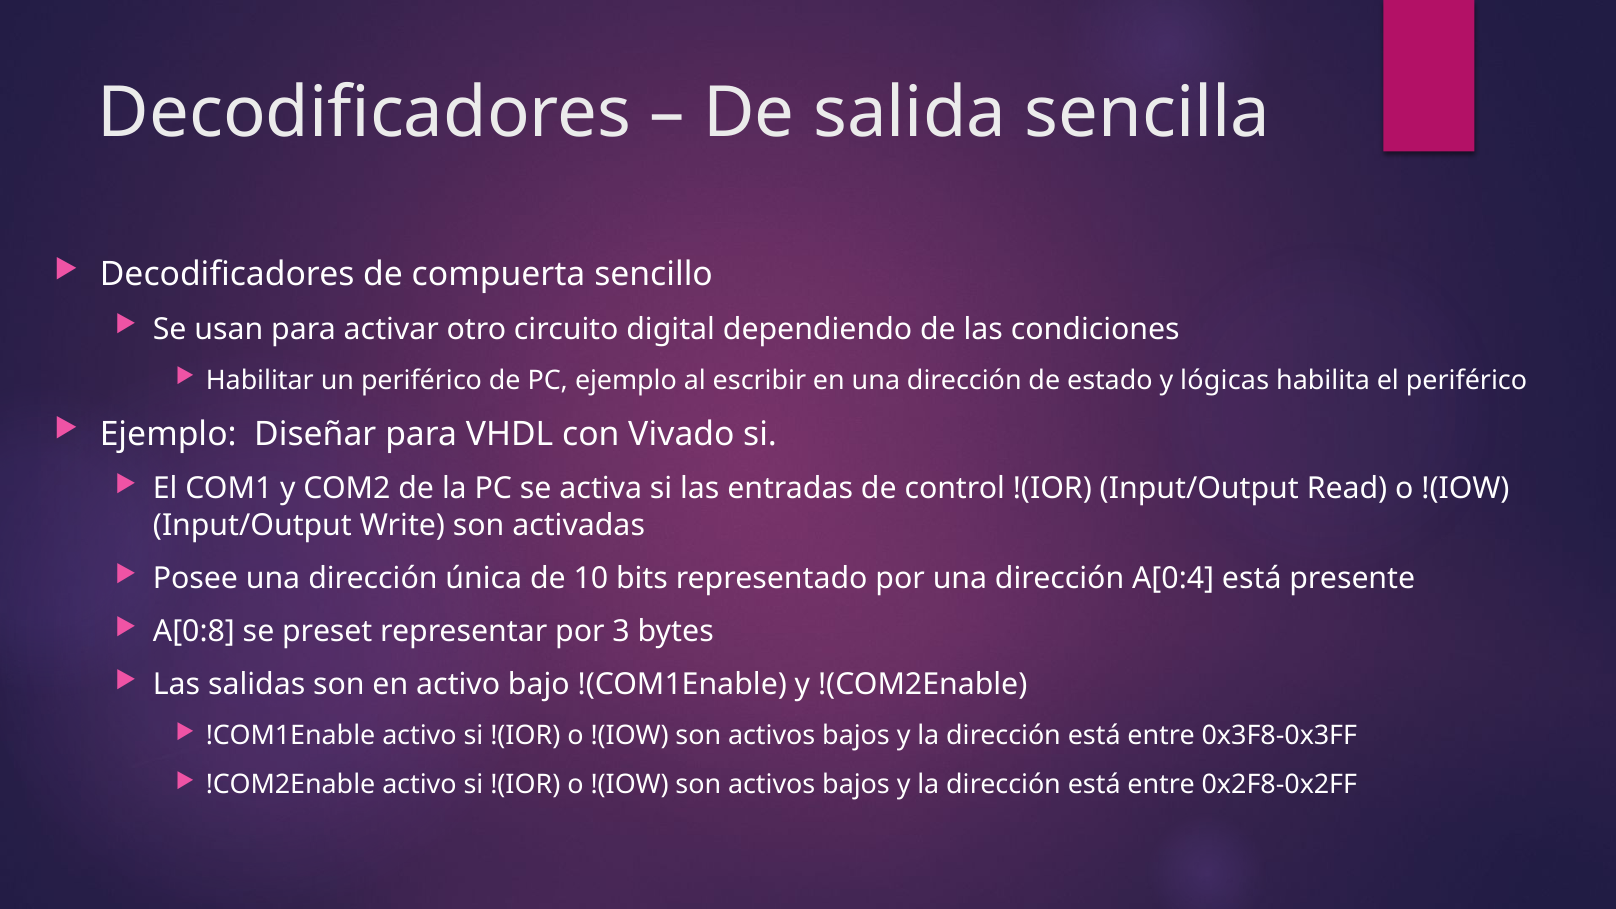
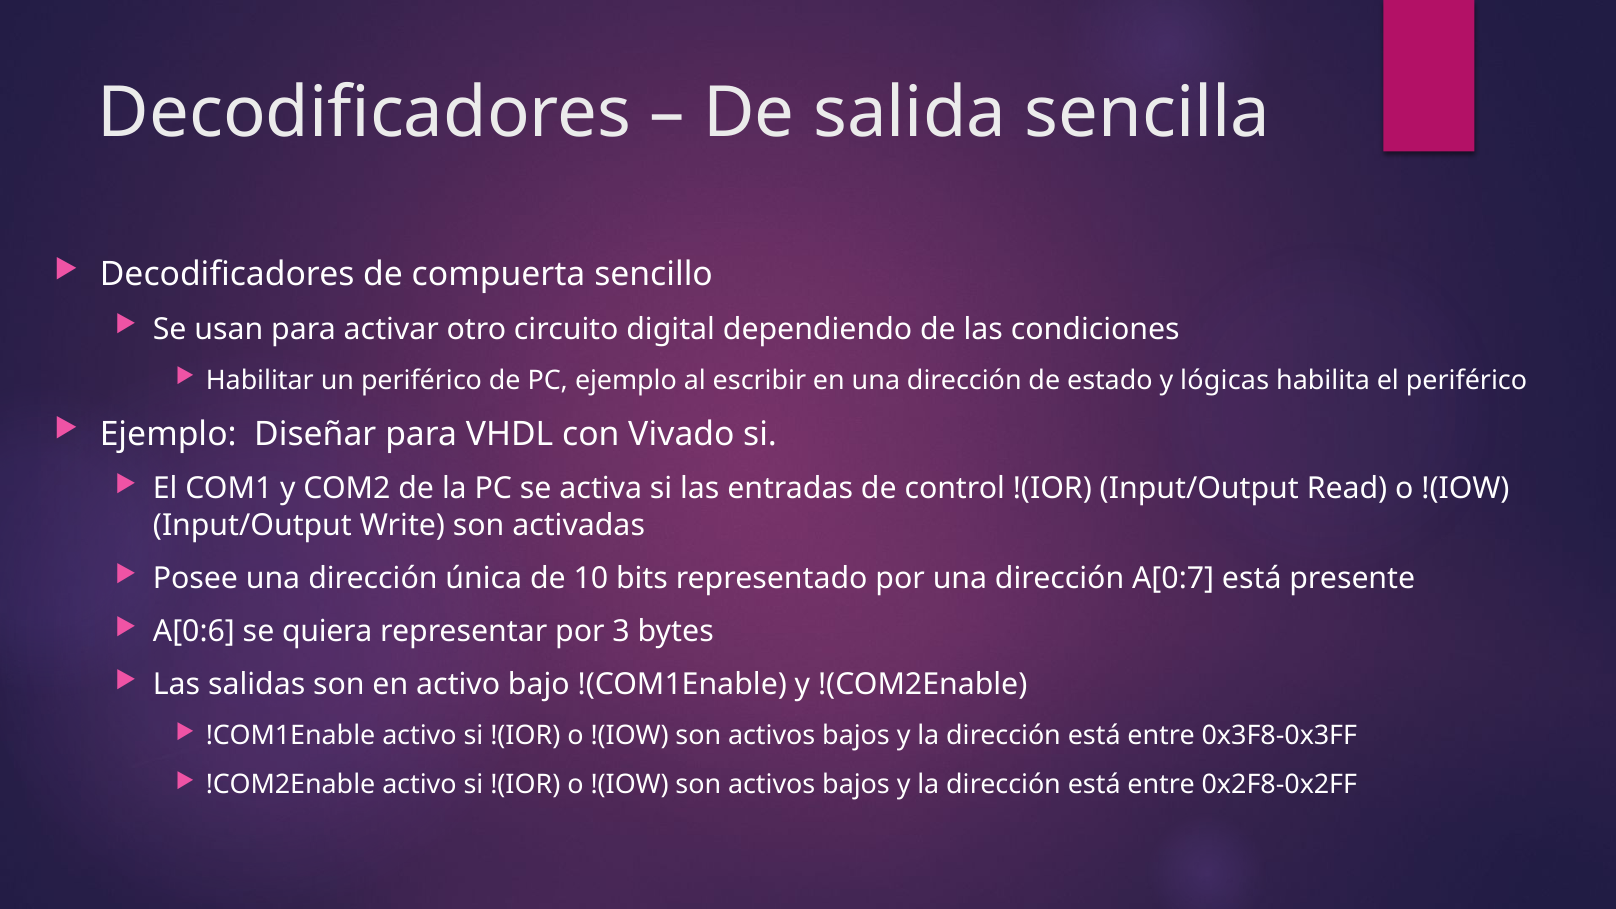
A[0:4: A[0:4 -> A[0:7
A[0:8: A[0:8 -> A[0:6
preset: preset -> quiera
